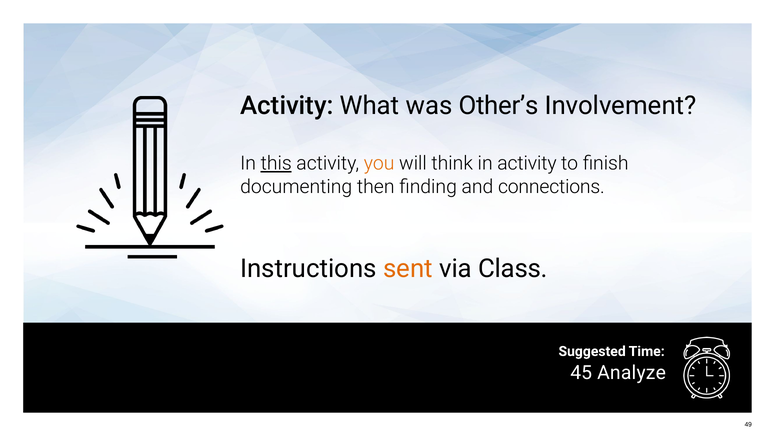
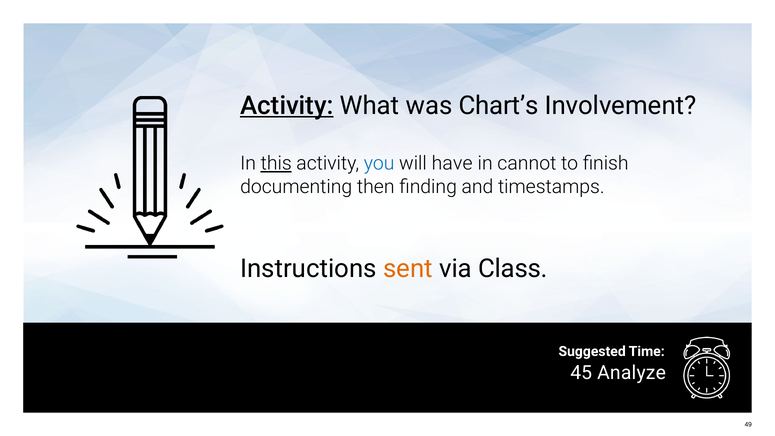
Activity at (287, 106) underline: none -> present
Other’s: Other’s -> Chart’s
you colour: orange -> blue
think: think -> have
in activity: activity -> cannot
connections: connections -> timestamps
